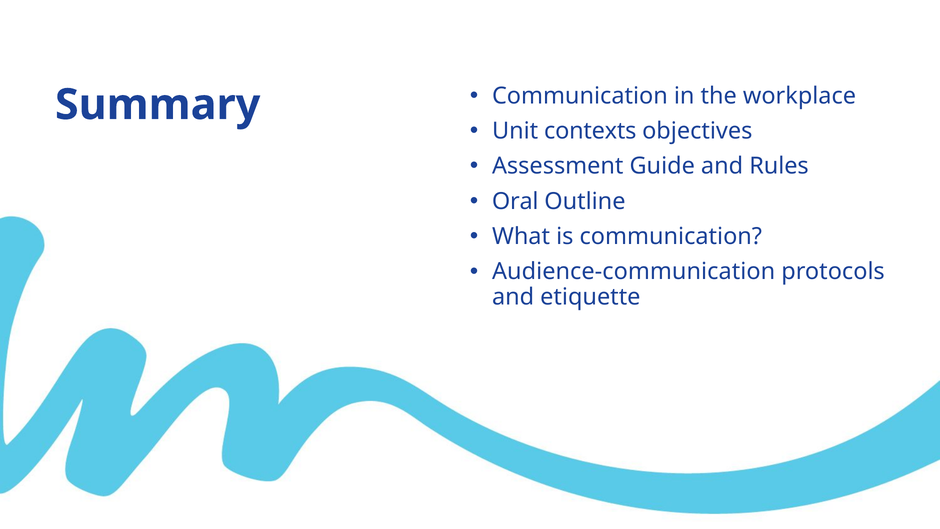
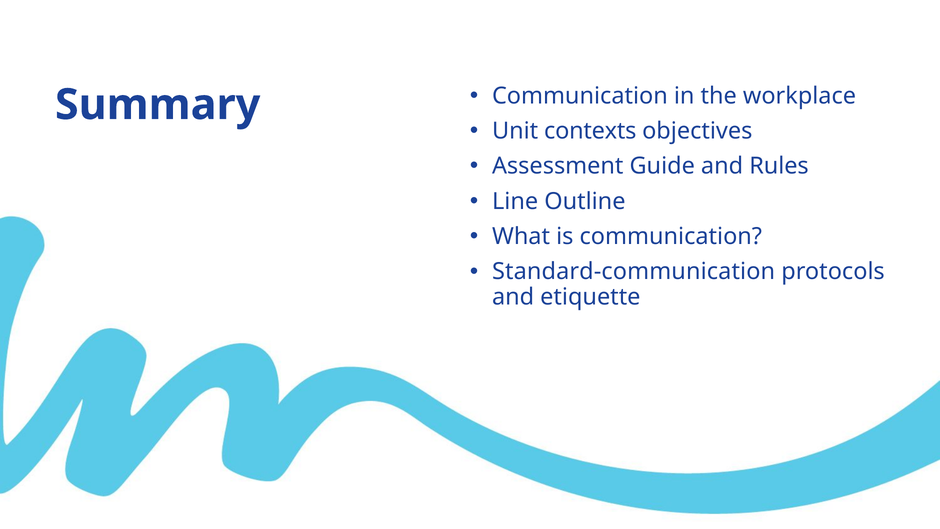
Oral: Oral -> Line
Audience-communication: Audience-communication -> Standard-communication
